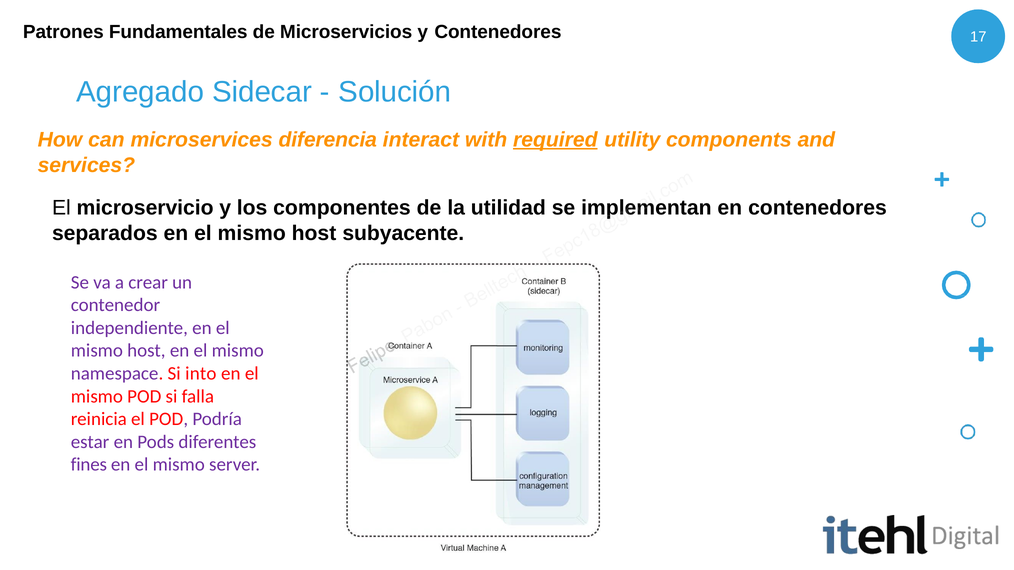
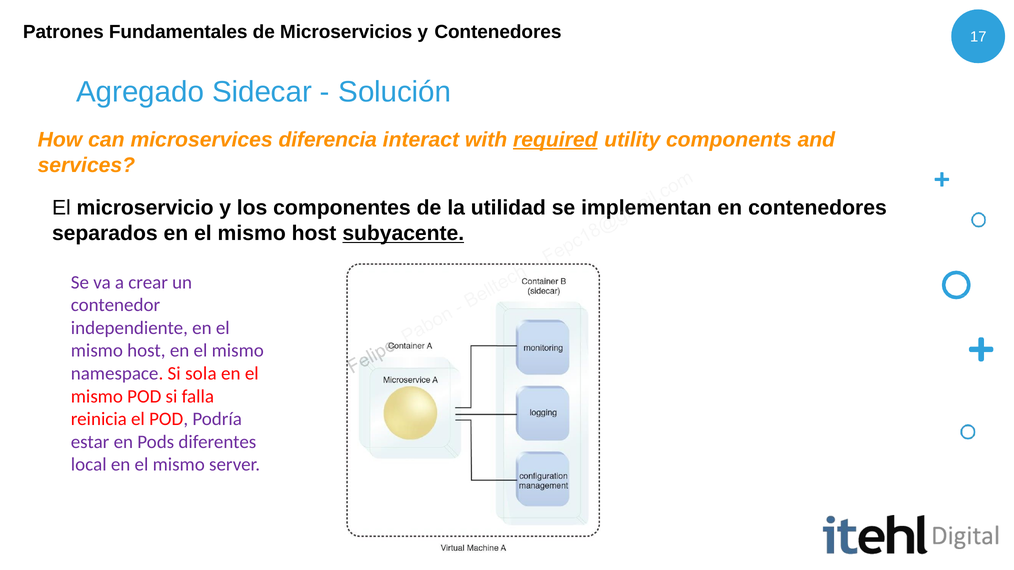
subyacente underline: none -> present
into: into -> sola
fines: fines -> local
